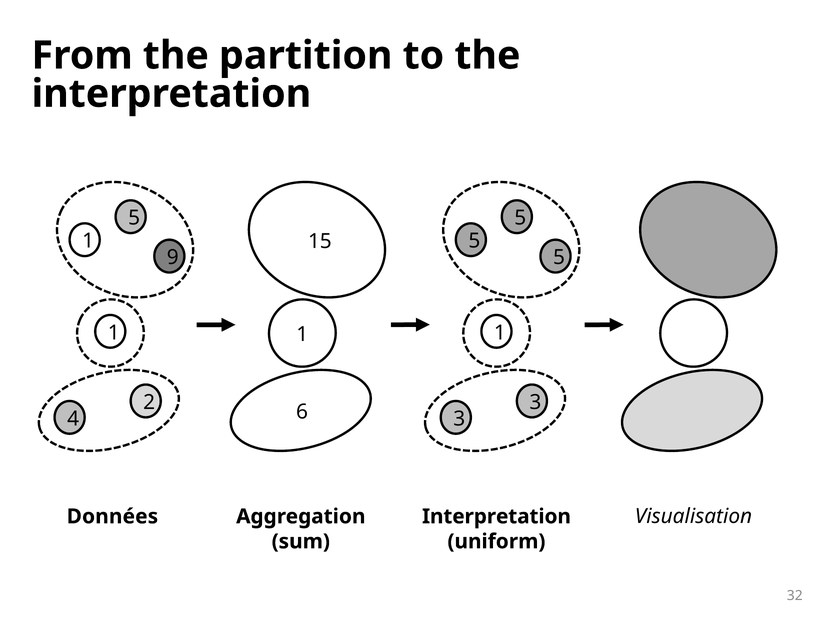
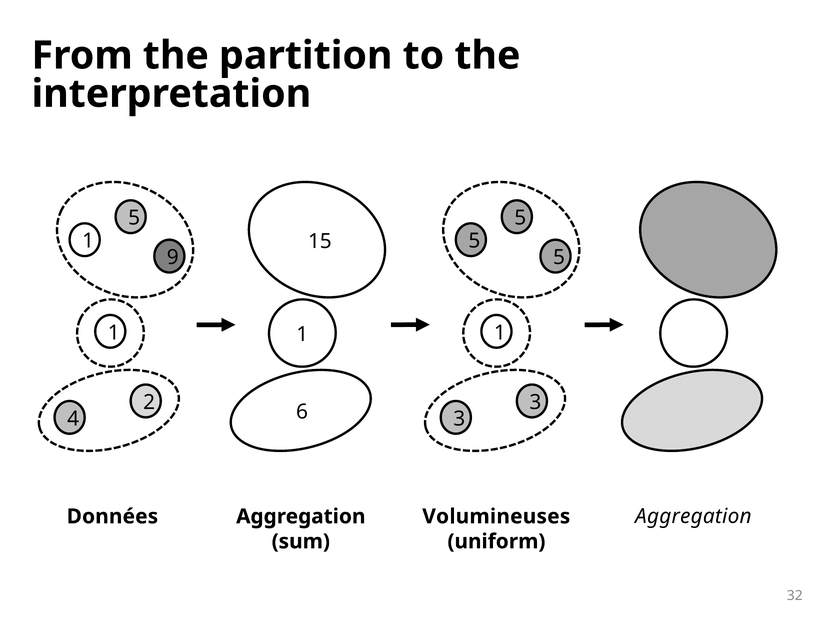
Visualisation at (693, 516): Visualisation -> Aggregation
Interpretation at (496, 516): Interpretation -> Volumineuses
